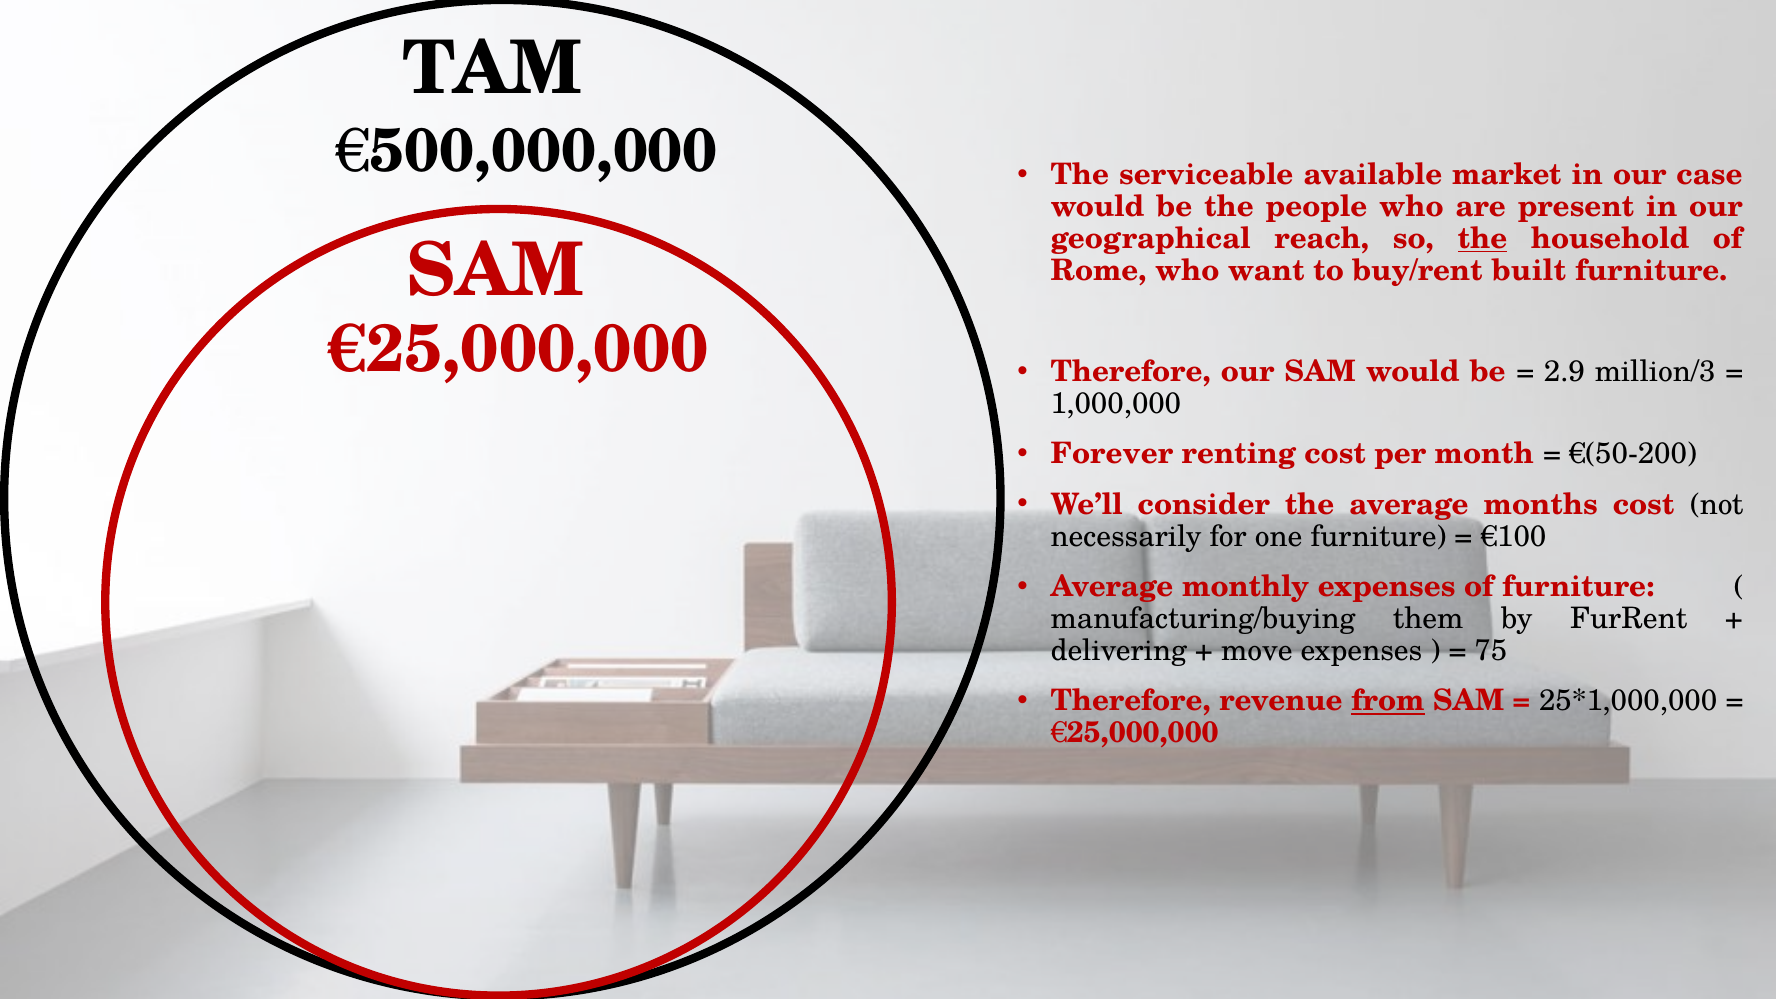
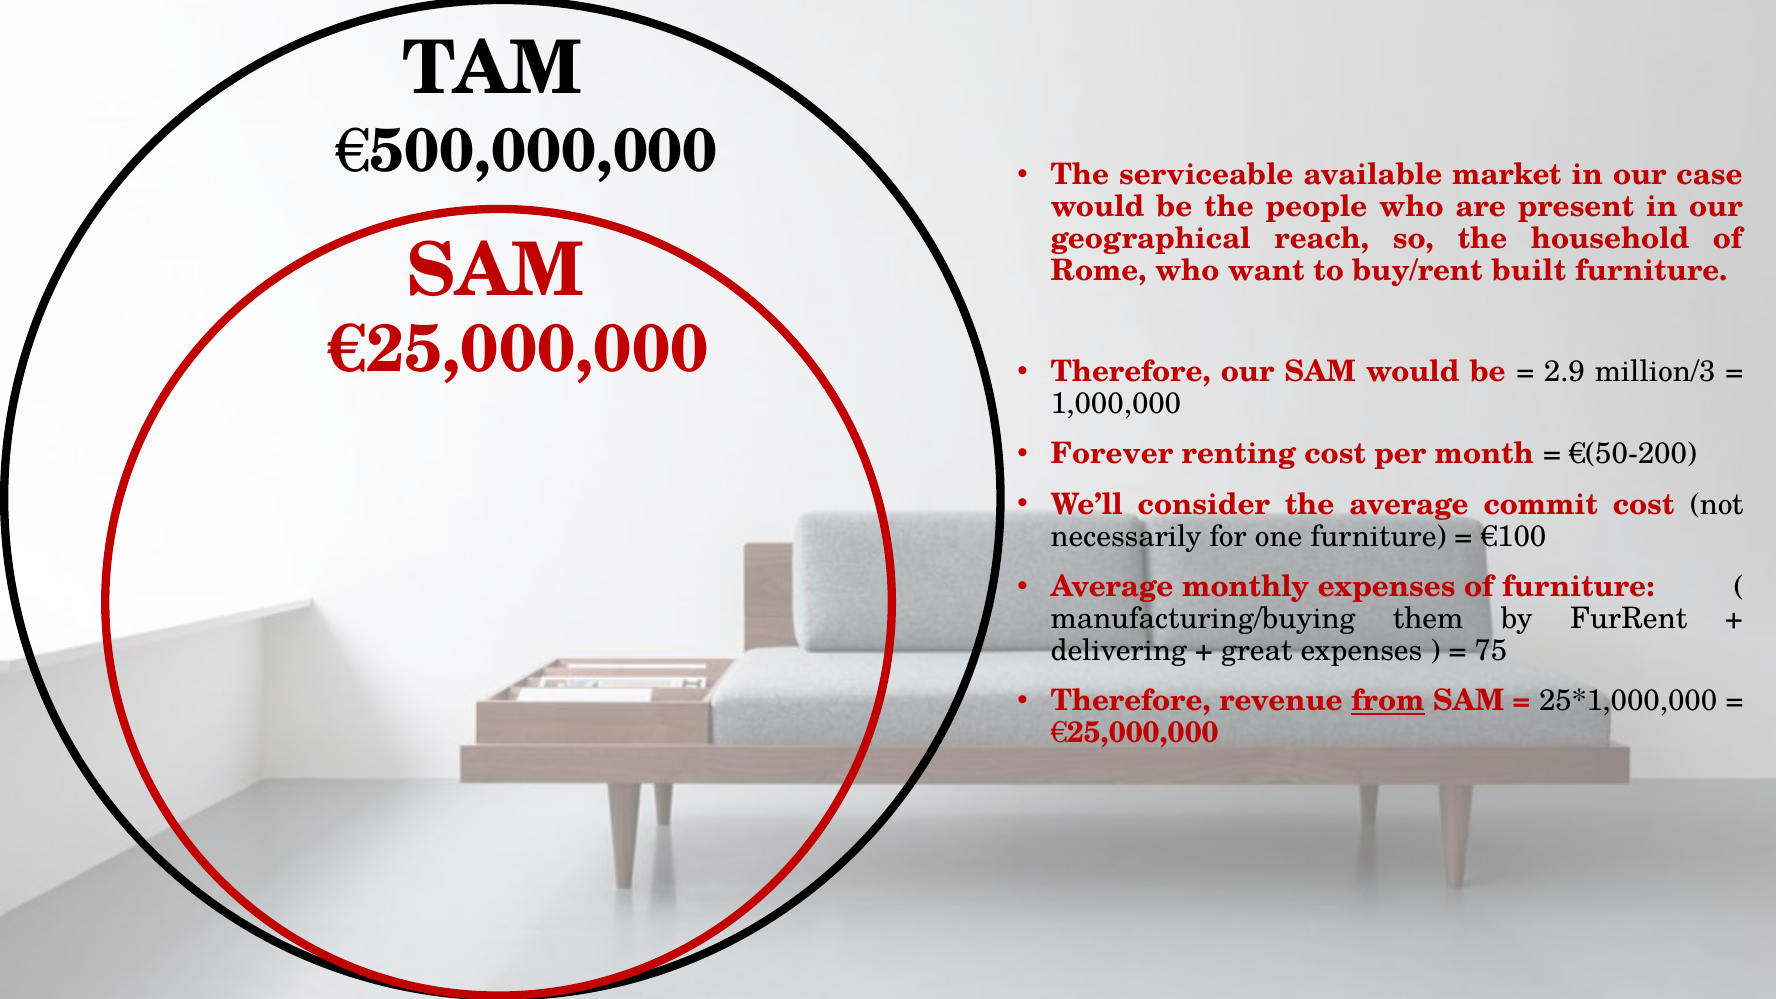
the at (1482, 239) underline: present -> none
months: months -> commit
move: move -> great
